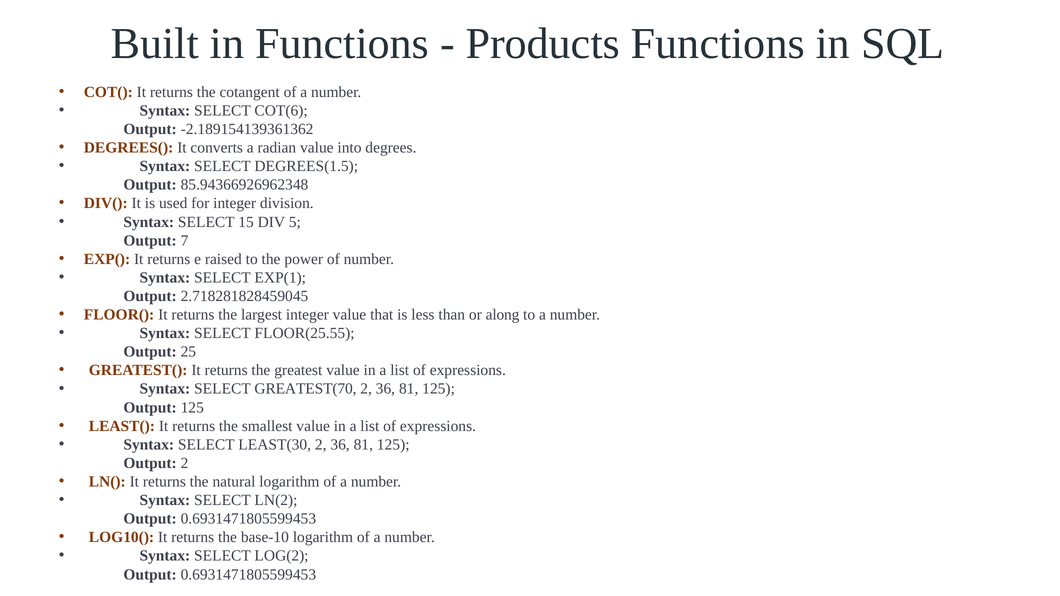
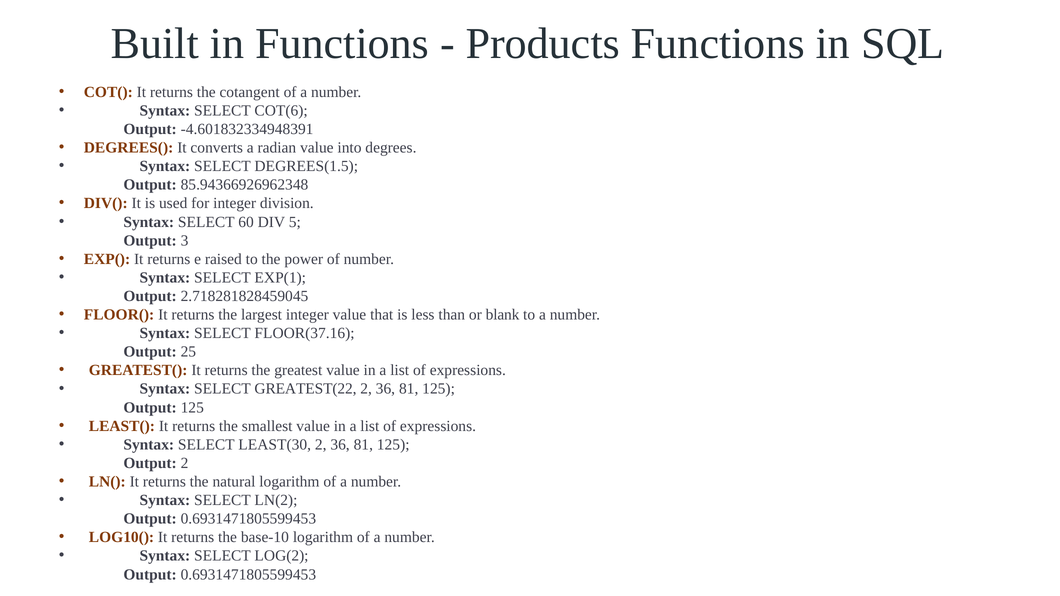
-2.189154139361362: -2.189154139361362 -> -4.601832334948391
15: 15 -> 60
7: 7 -> 3
along: along -> blank
FLOOR(25.55: FLOOR(25.55 -> FLOOR(37.16
GREATEST(70: GREATEST(70 -> GREATEST(22
